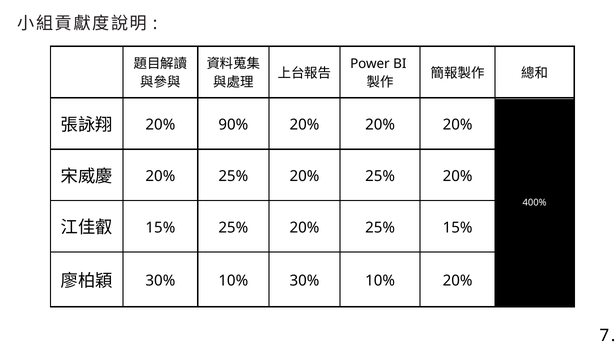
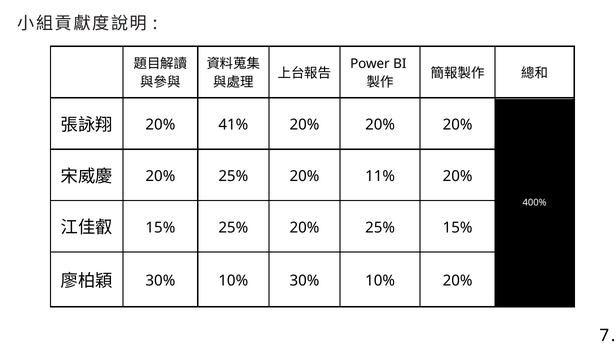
90%: 90% -> 41%
20% 25% 20% 25%: 25% -> 11%
